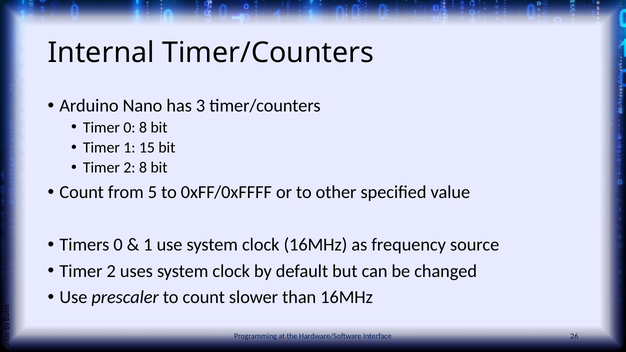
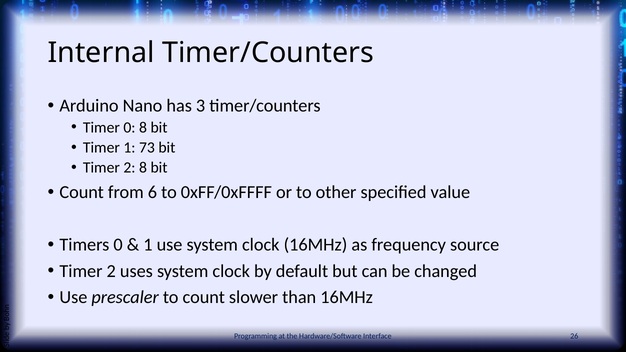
15: 15 -> 73
5: 5 -> 6
